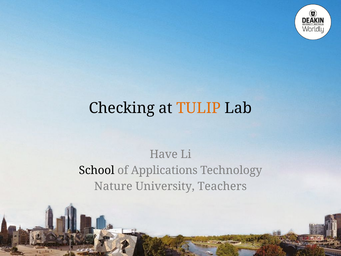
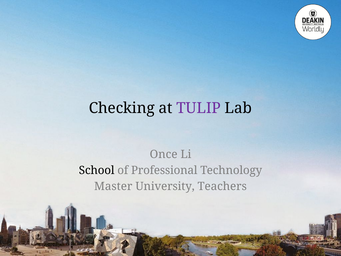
TULIP colour: orange -> purple
Have: Have -> Once
Applications: Applications -> Professional
Nature: Nature -> Master
